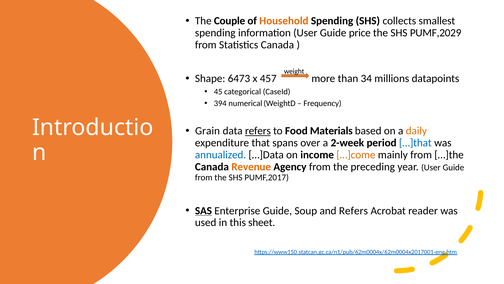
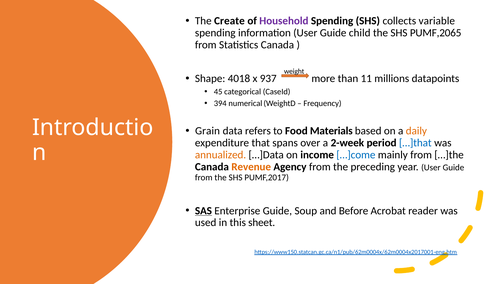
Couple: Couple -> Create
Household colour: orange -> purple
smallest: smallest -> variable
price: price -> child
PUMF,2029: PUMF,2029 -> PUMF,2065
6473: 6473 -> 4018
457: 457 -> 937
34: 34 -> 11
refers at (258, 131) underline: present -> none
annualized colour: blue -> orange
…]come colour: orange -> blue
and Refers: Refers -> Before
